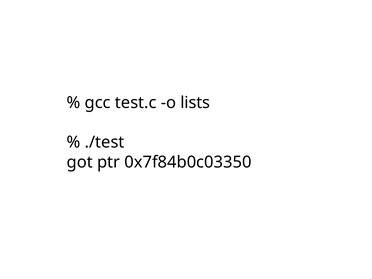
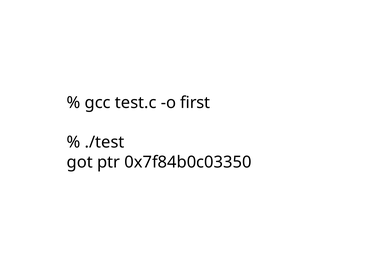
lists: lists -> first
